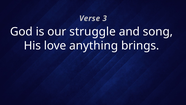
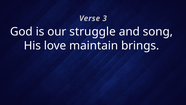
anything: anything -> maintain
